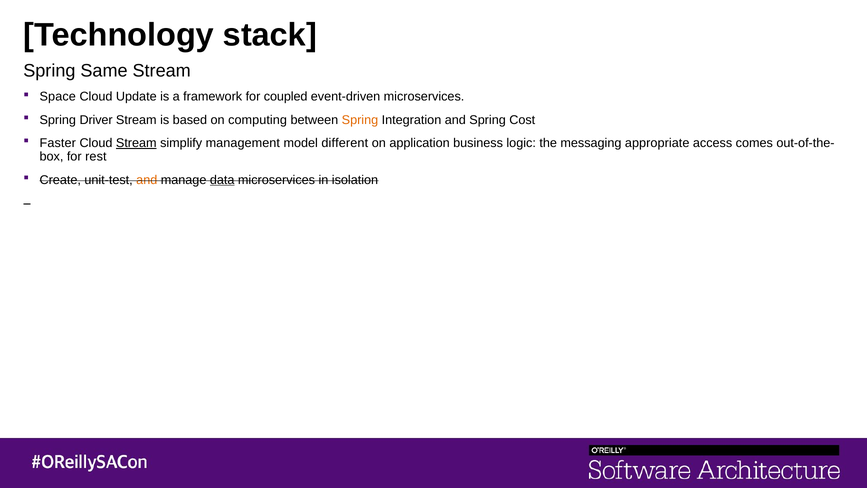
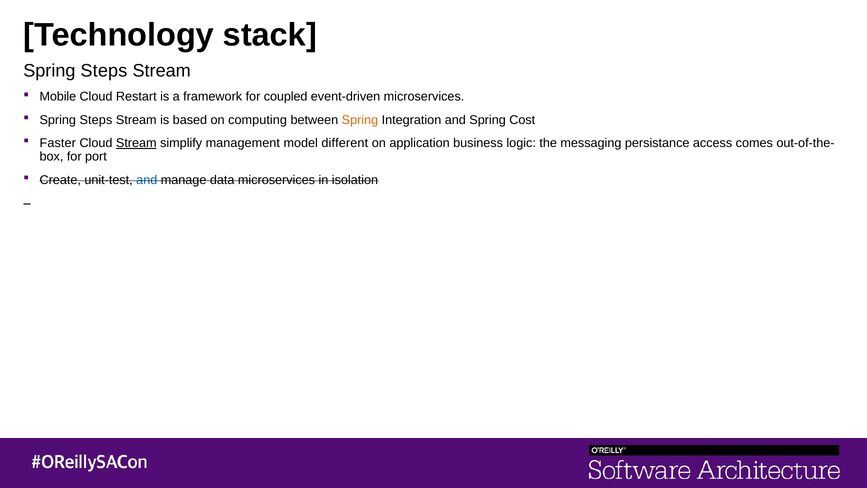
Same at (104, 71): Same -> Steps
Space: Space -> Mobile
Update: Update -> Restart
Driver at (96, 120): Driver -> Steps
appropriate: appropriate -> persistance
rest: rest -> port
and at (147, 180) colour: orange -> blue
data underline: present -> none
